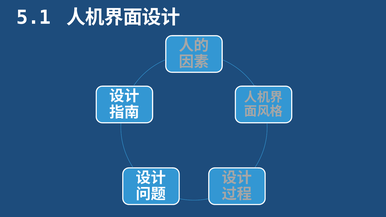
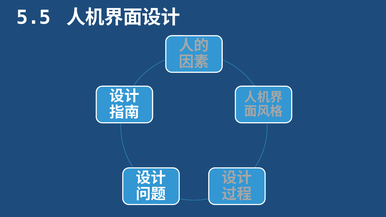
5.1: 5.1 -> 5.5
